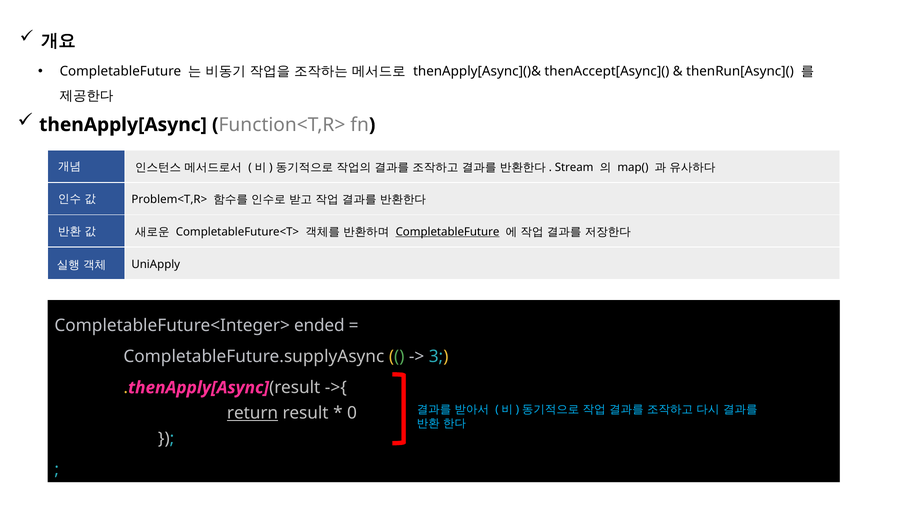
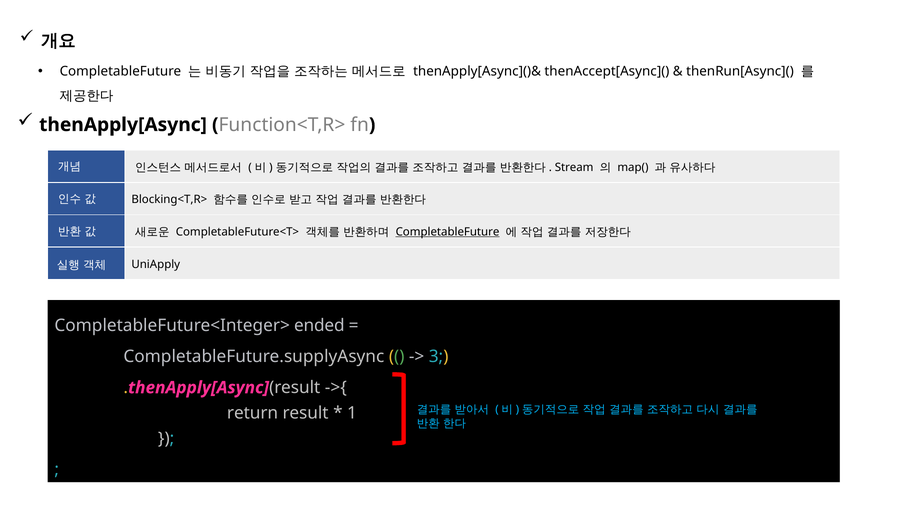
Problem<T,R>: Problem<T,R> -> Blocking<T,R>
return underline: present -> none
0: 0 -> 1
